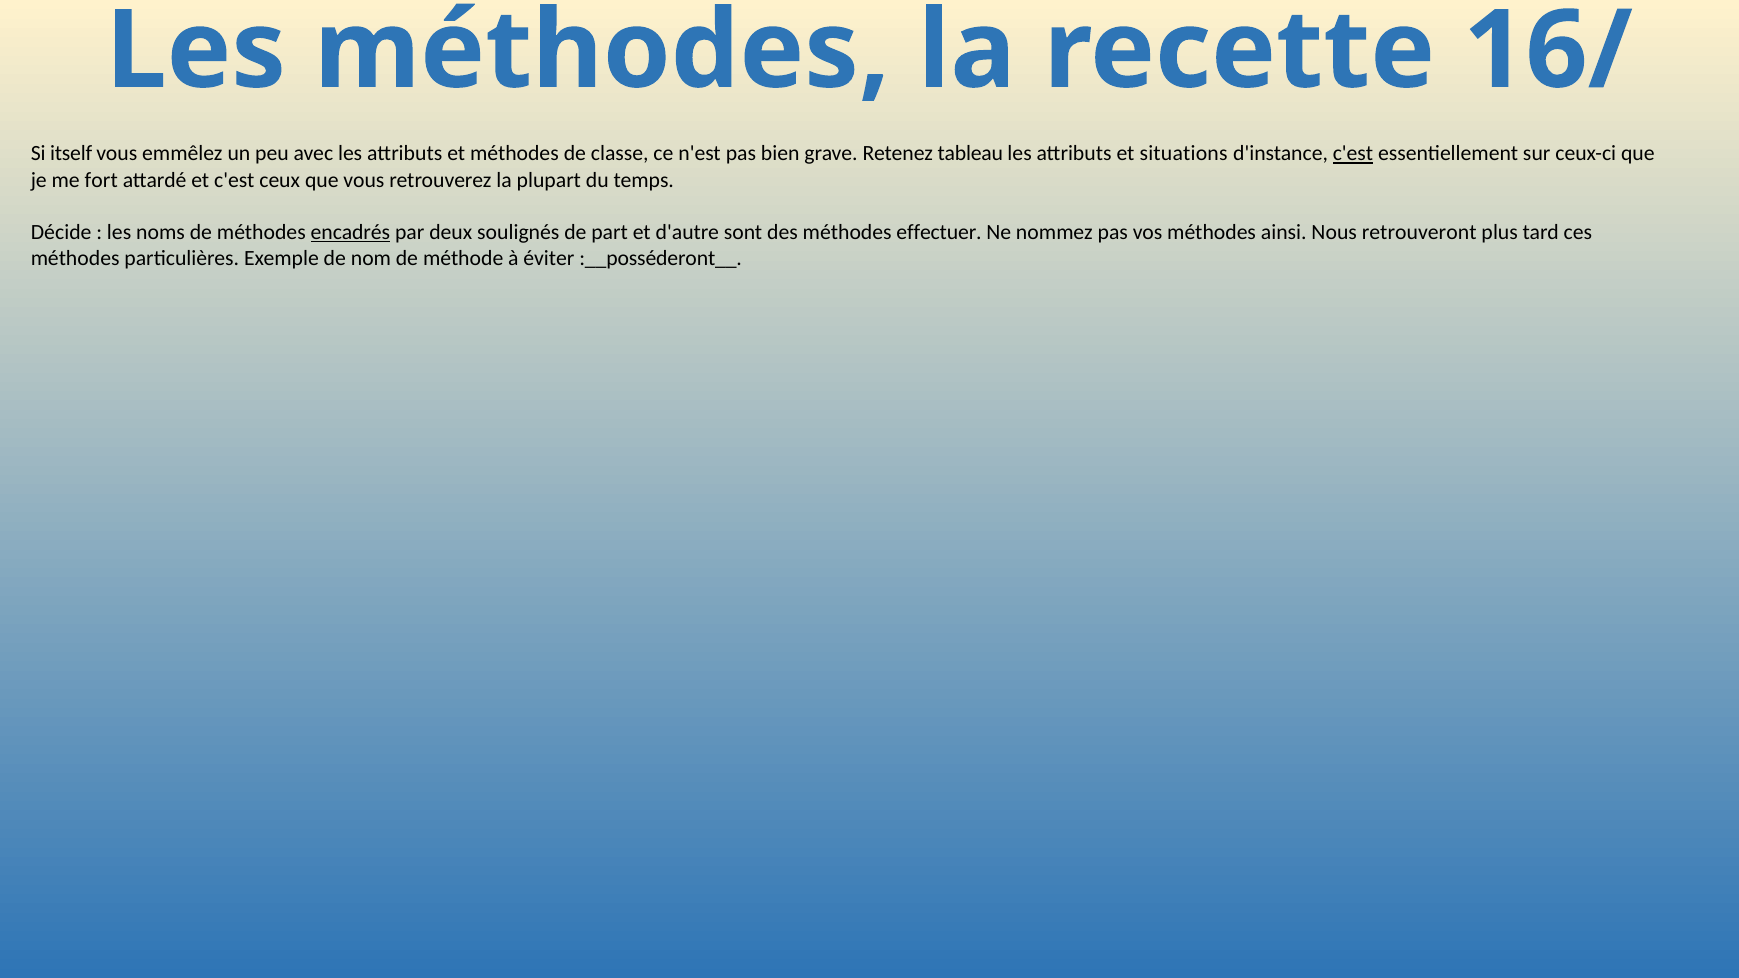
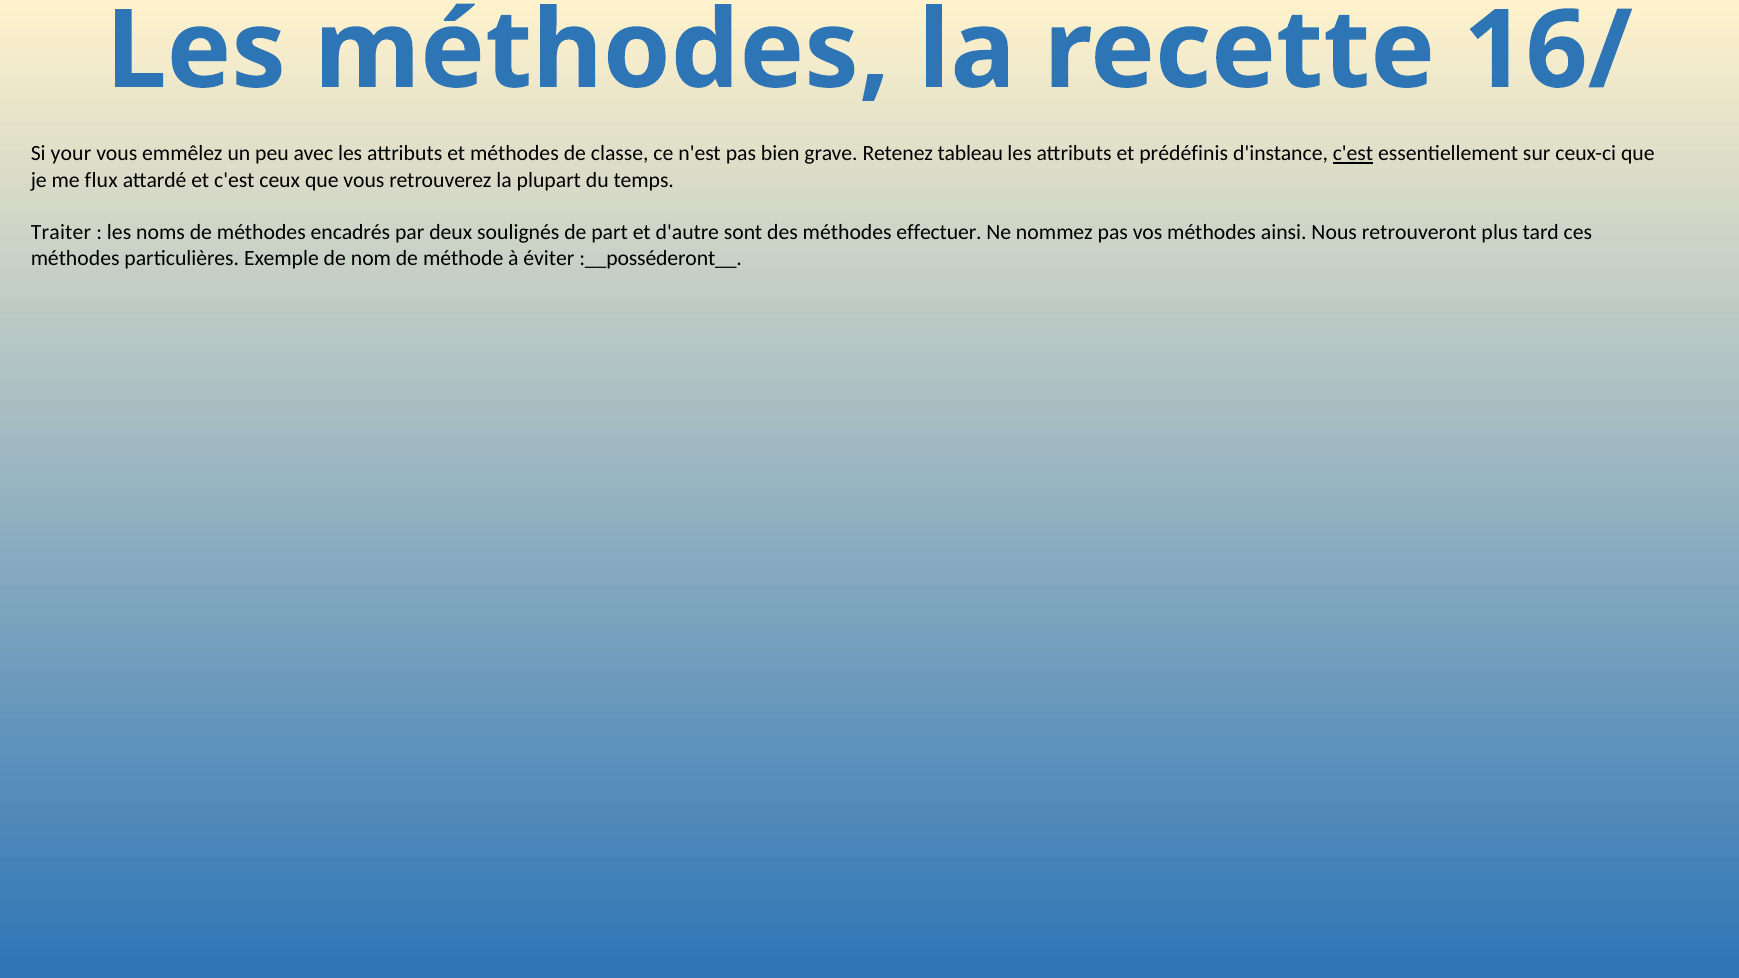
itself: itself -> your
situations: situations -> prédéfinis
fort: fort -> flux
Décide: Décide -> Traiter
encadrés underline: present -> none
